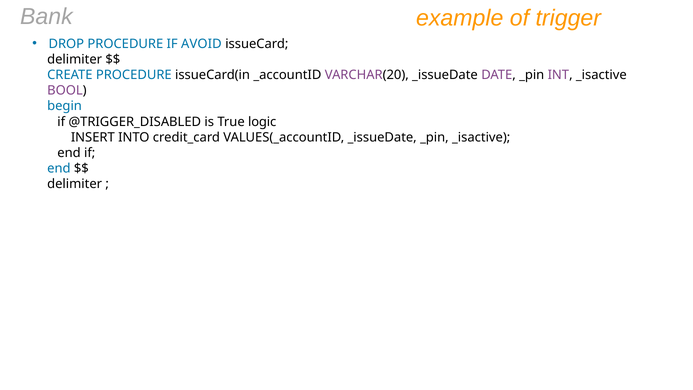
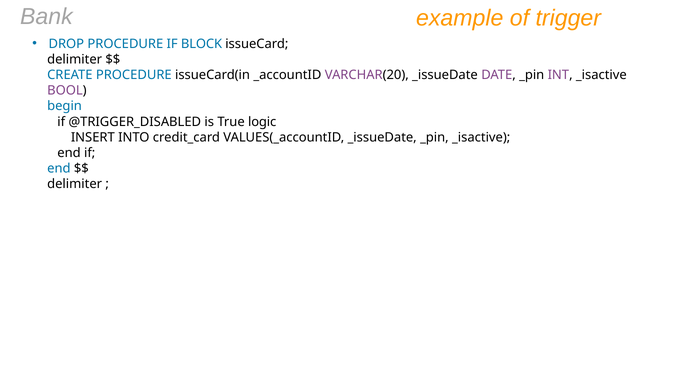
AVOID: AVOID -> BLOCK
